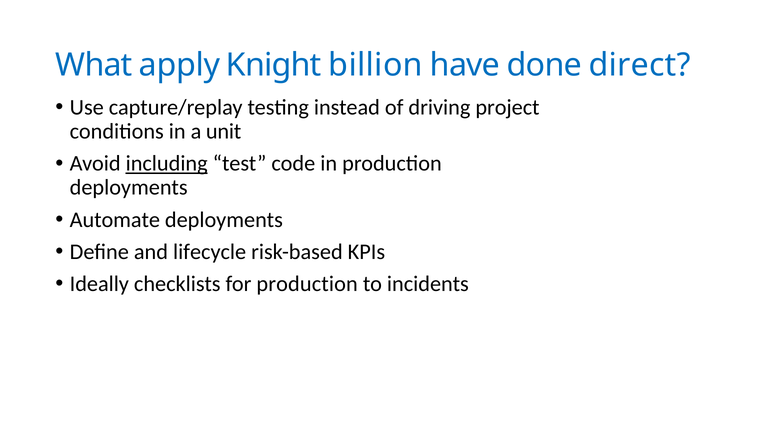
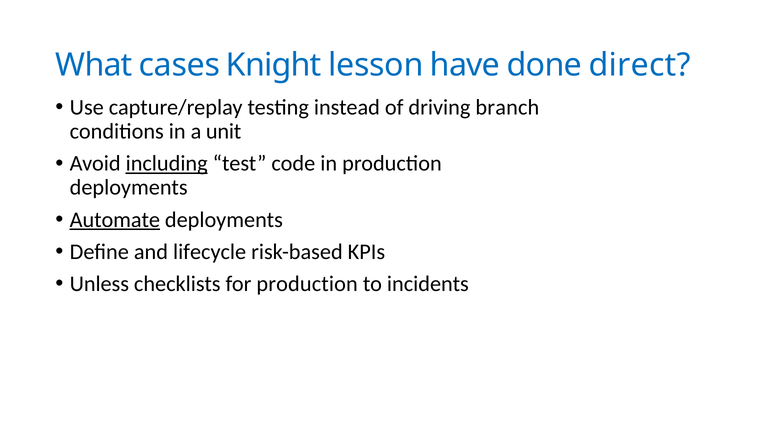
apply: apply -> cases
billion: billion -> lesson
project: project -> branch
Automate underline: none -> present
Ideally: Ideally -> Unless
